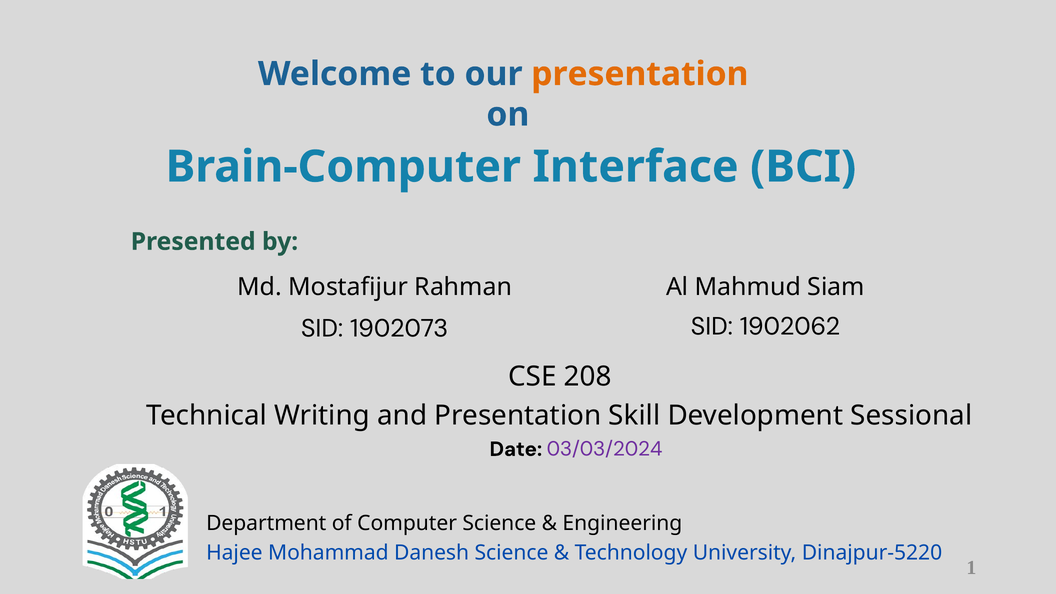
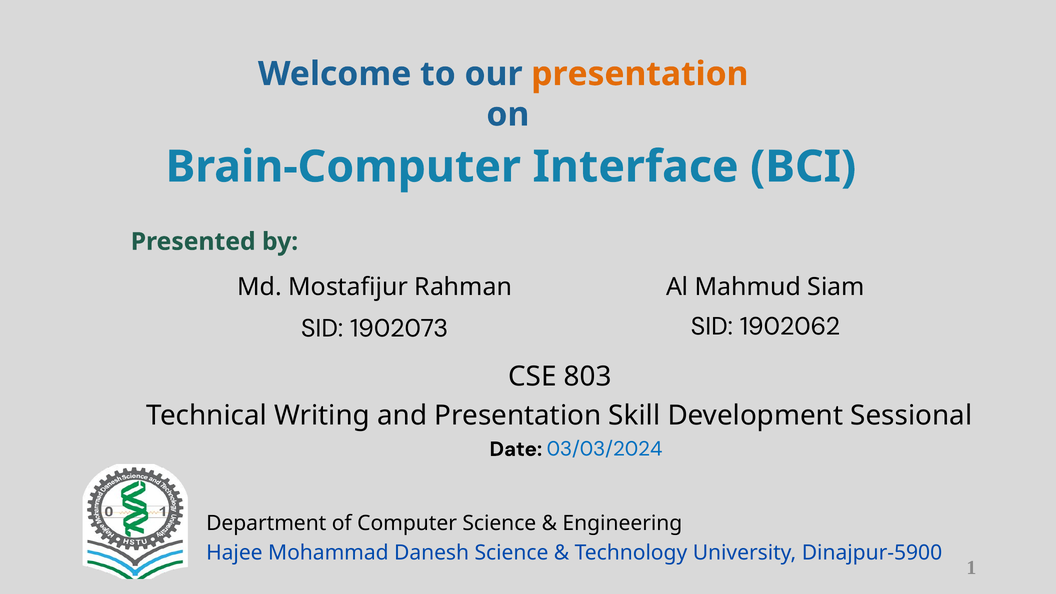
208: 208 -> 803
03/03/2024 colour: purple -> blue
Dinajpur-5220: Dinajpur-5220 -> Dinajpur-5900
